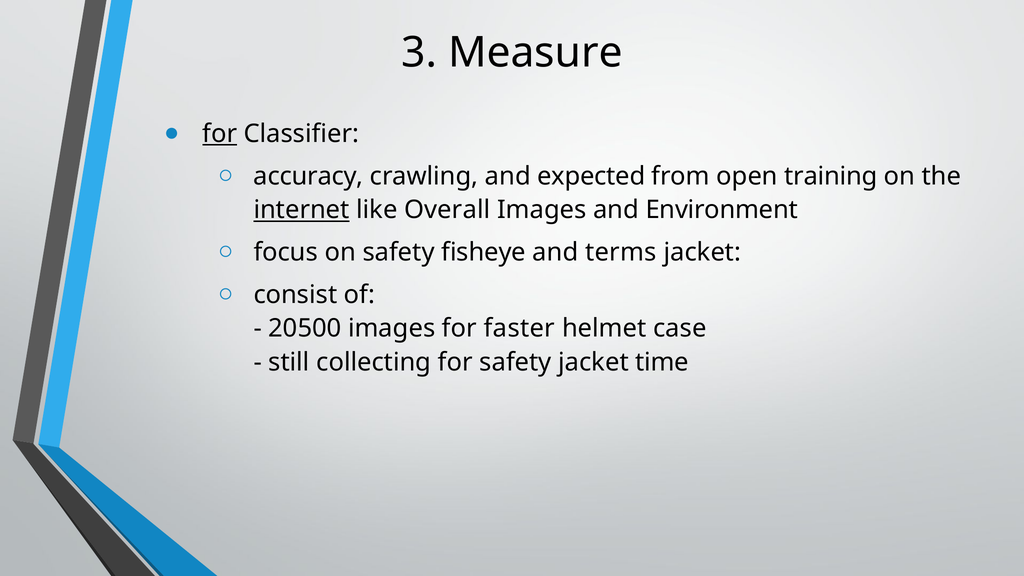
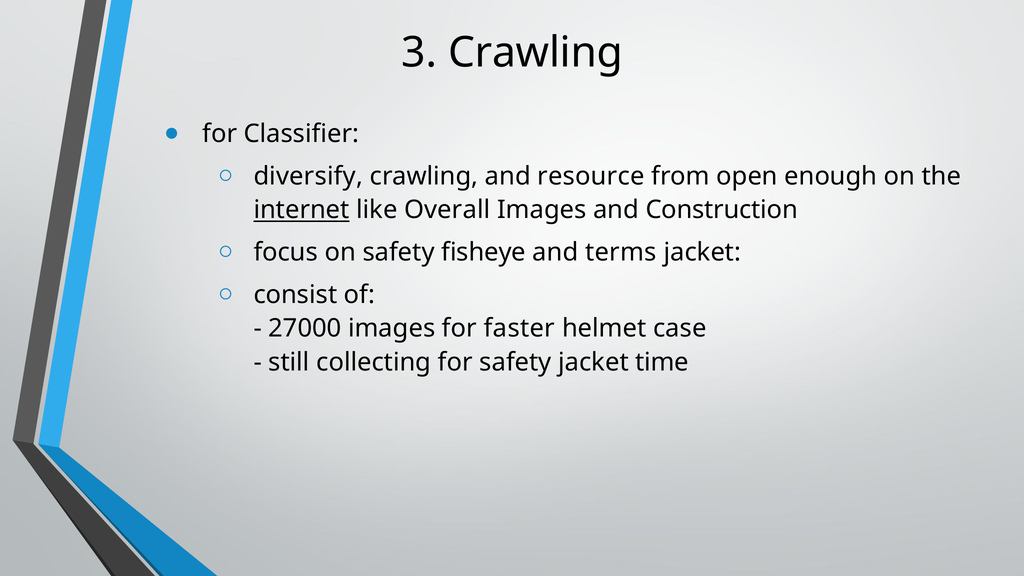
3 Measure: Measure -> Crawling
for at (220, 134) underline: present -> none
accuracy: accuracy -> diversify
expected: expected -> resource
training: training -> enough
Environment: Environment -> Construction
20500: 20500 -> 27000
